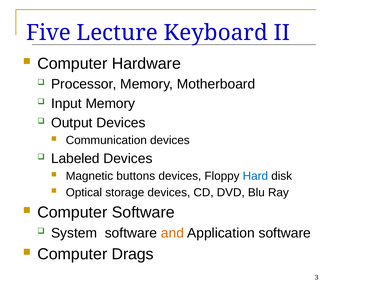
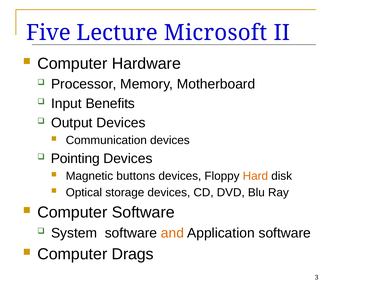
Keyboard: Keyboard -> Microsoft
Input Memory: Memory -> Benefits
Labeled: Labeled -> Pointing
Hard colour: blue -> orange
